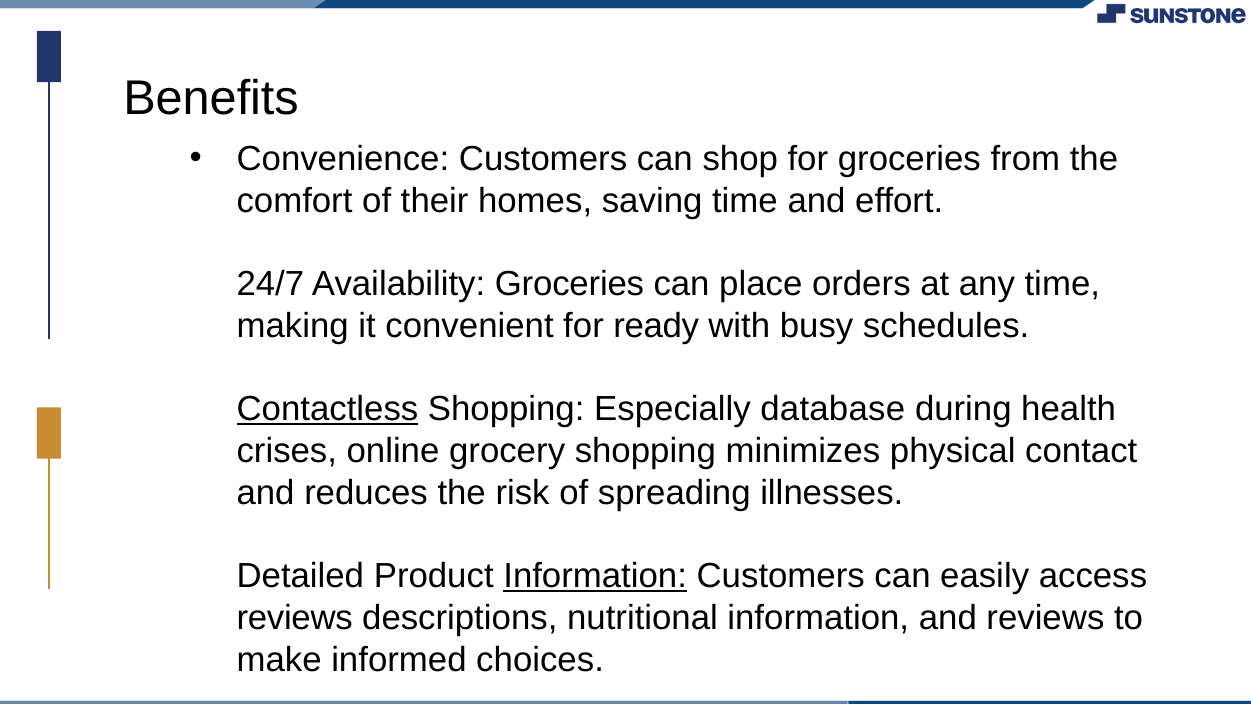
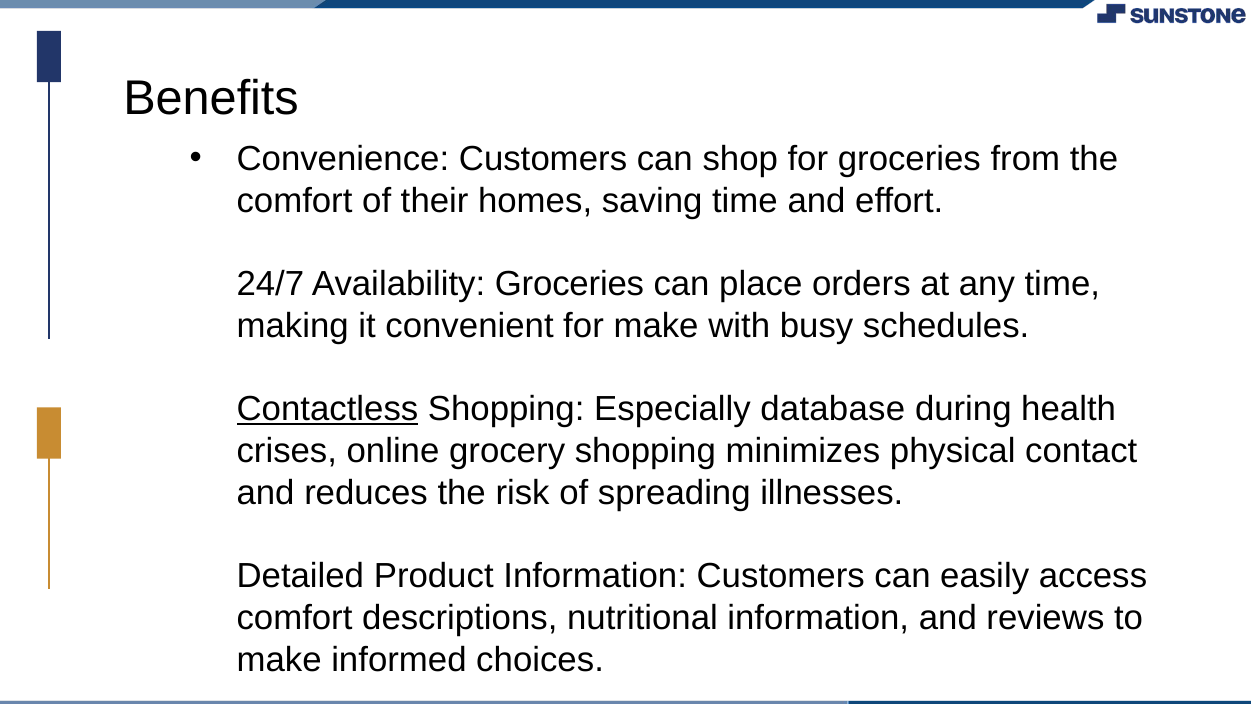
for ready: ready -> make
Information at (595, 576) underline: present -> none
reviews at (295, 618): reviews -> comfort
